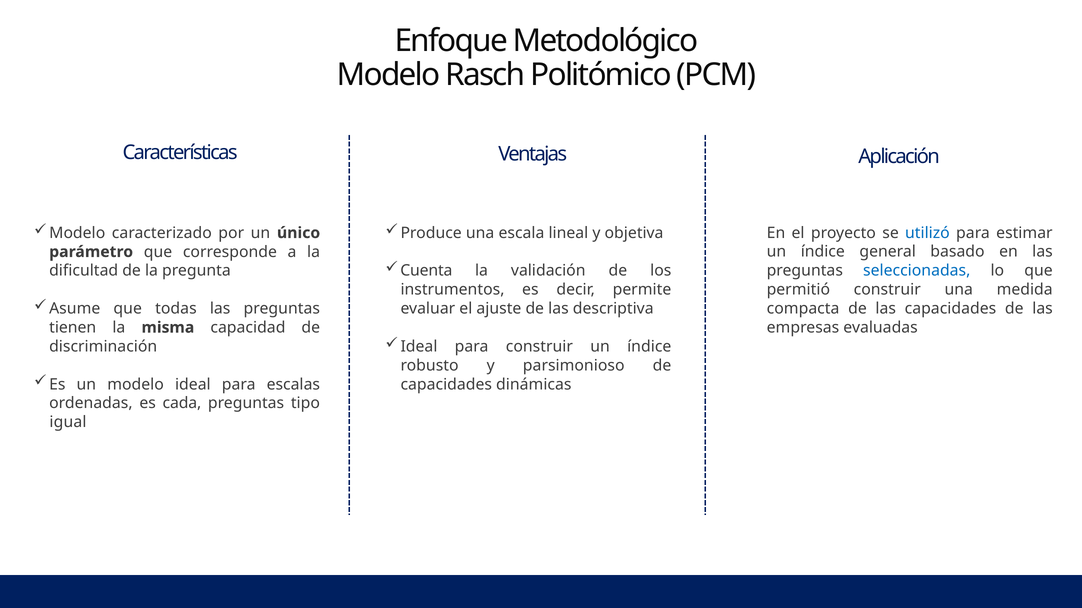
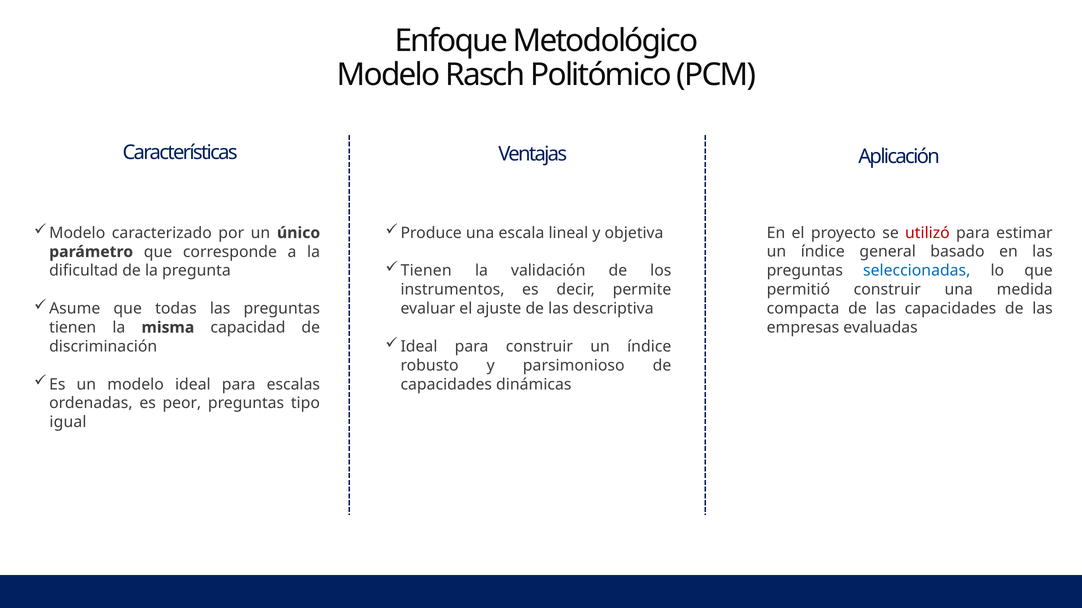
utilizó colour: blue -> red
Cuenta at (426, 271): Cuenta -> Tienen
cada: cada -> peor
